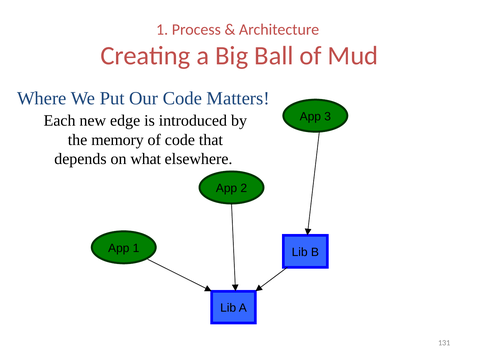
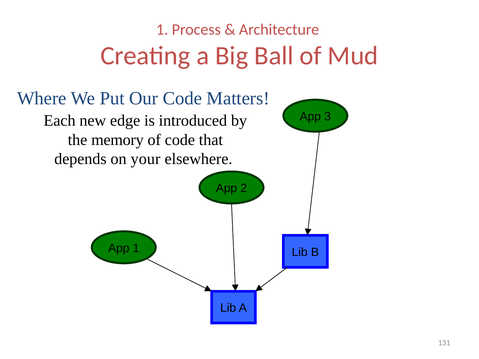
what: what -> your
